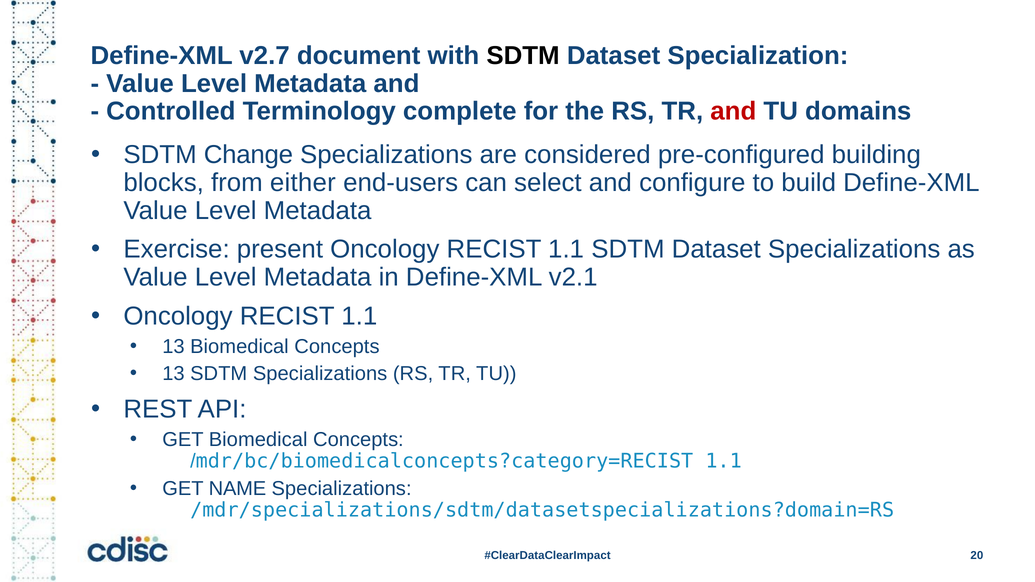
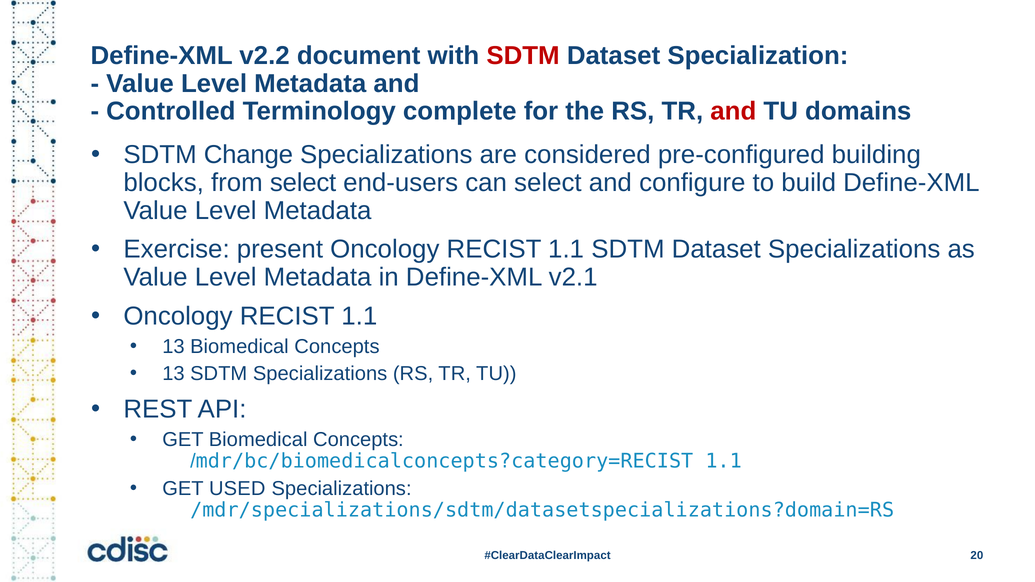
v2.7: v2.7 -> v2.2
SDTM at (523, 56) colour: black -> red
from either: either -> select
NAME: NAME -> USED
